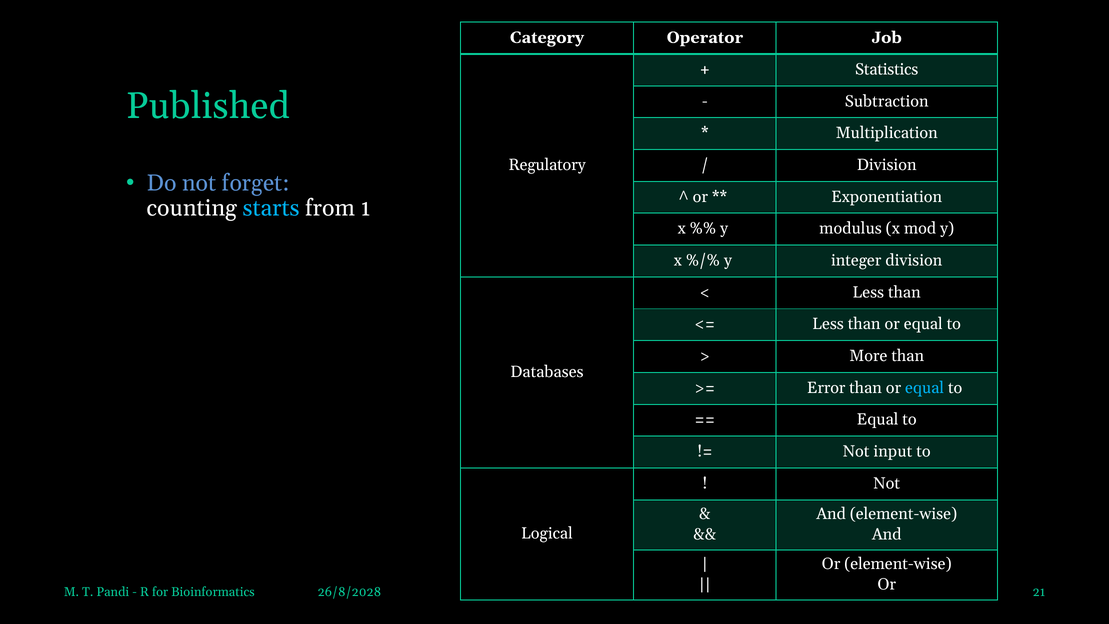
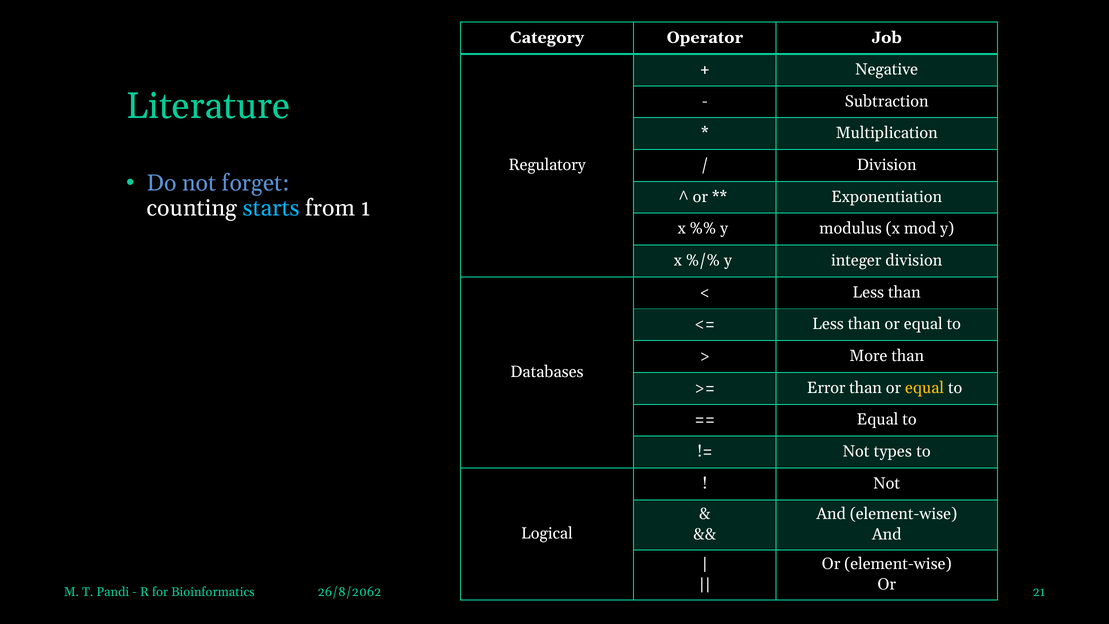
Statistics: Statistics -> Negative
Published: Published -> Literature
equal at (925, 388) colour: light blue -> yellow
input: input -> types
26/8/2028: 26/8/2028 -> 26/8/2062
